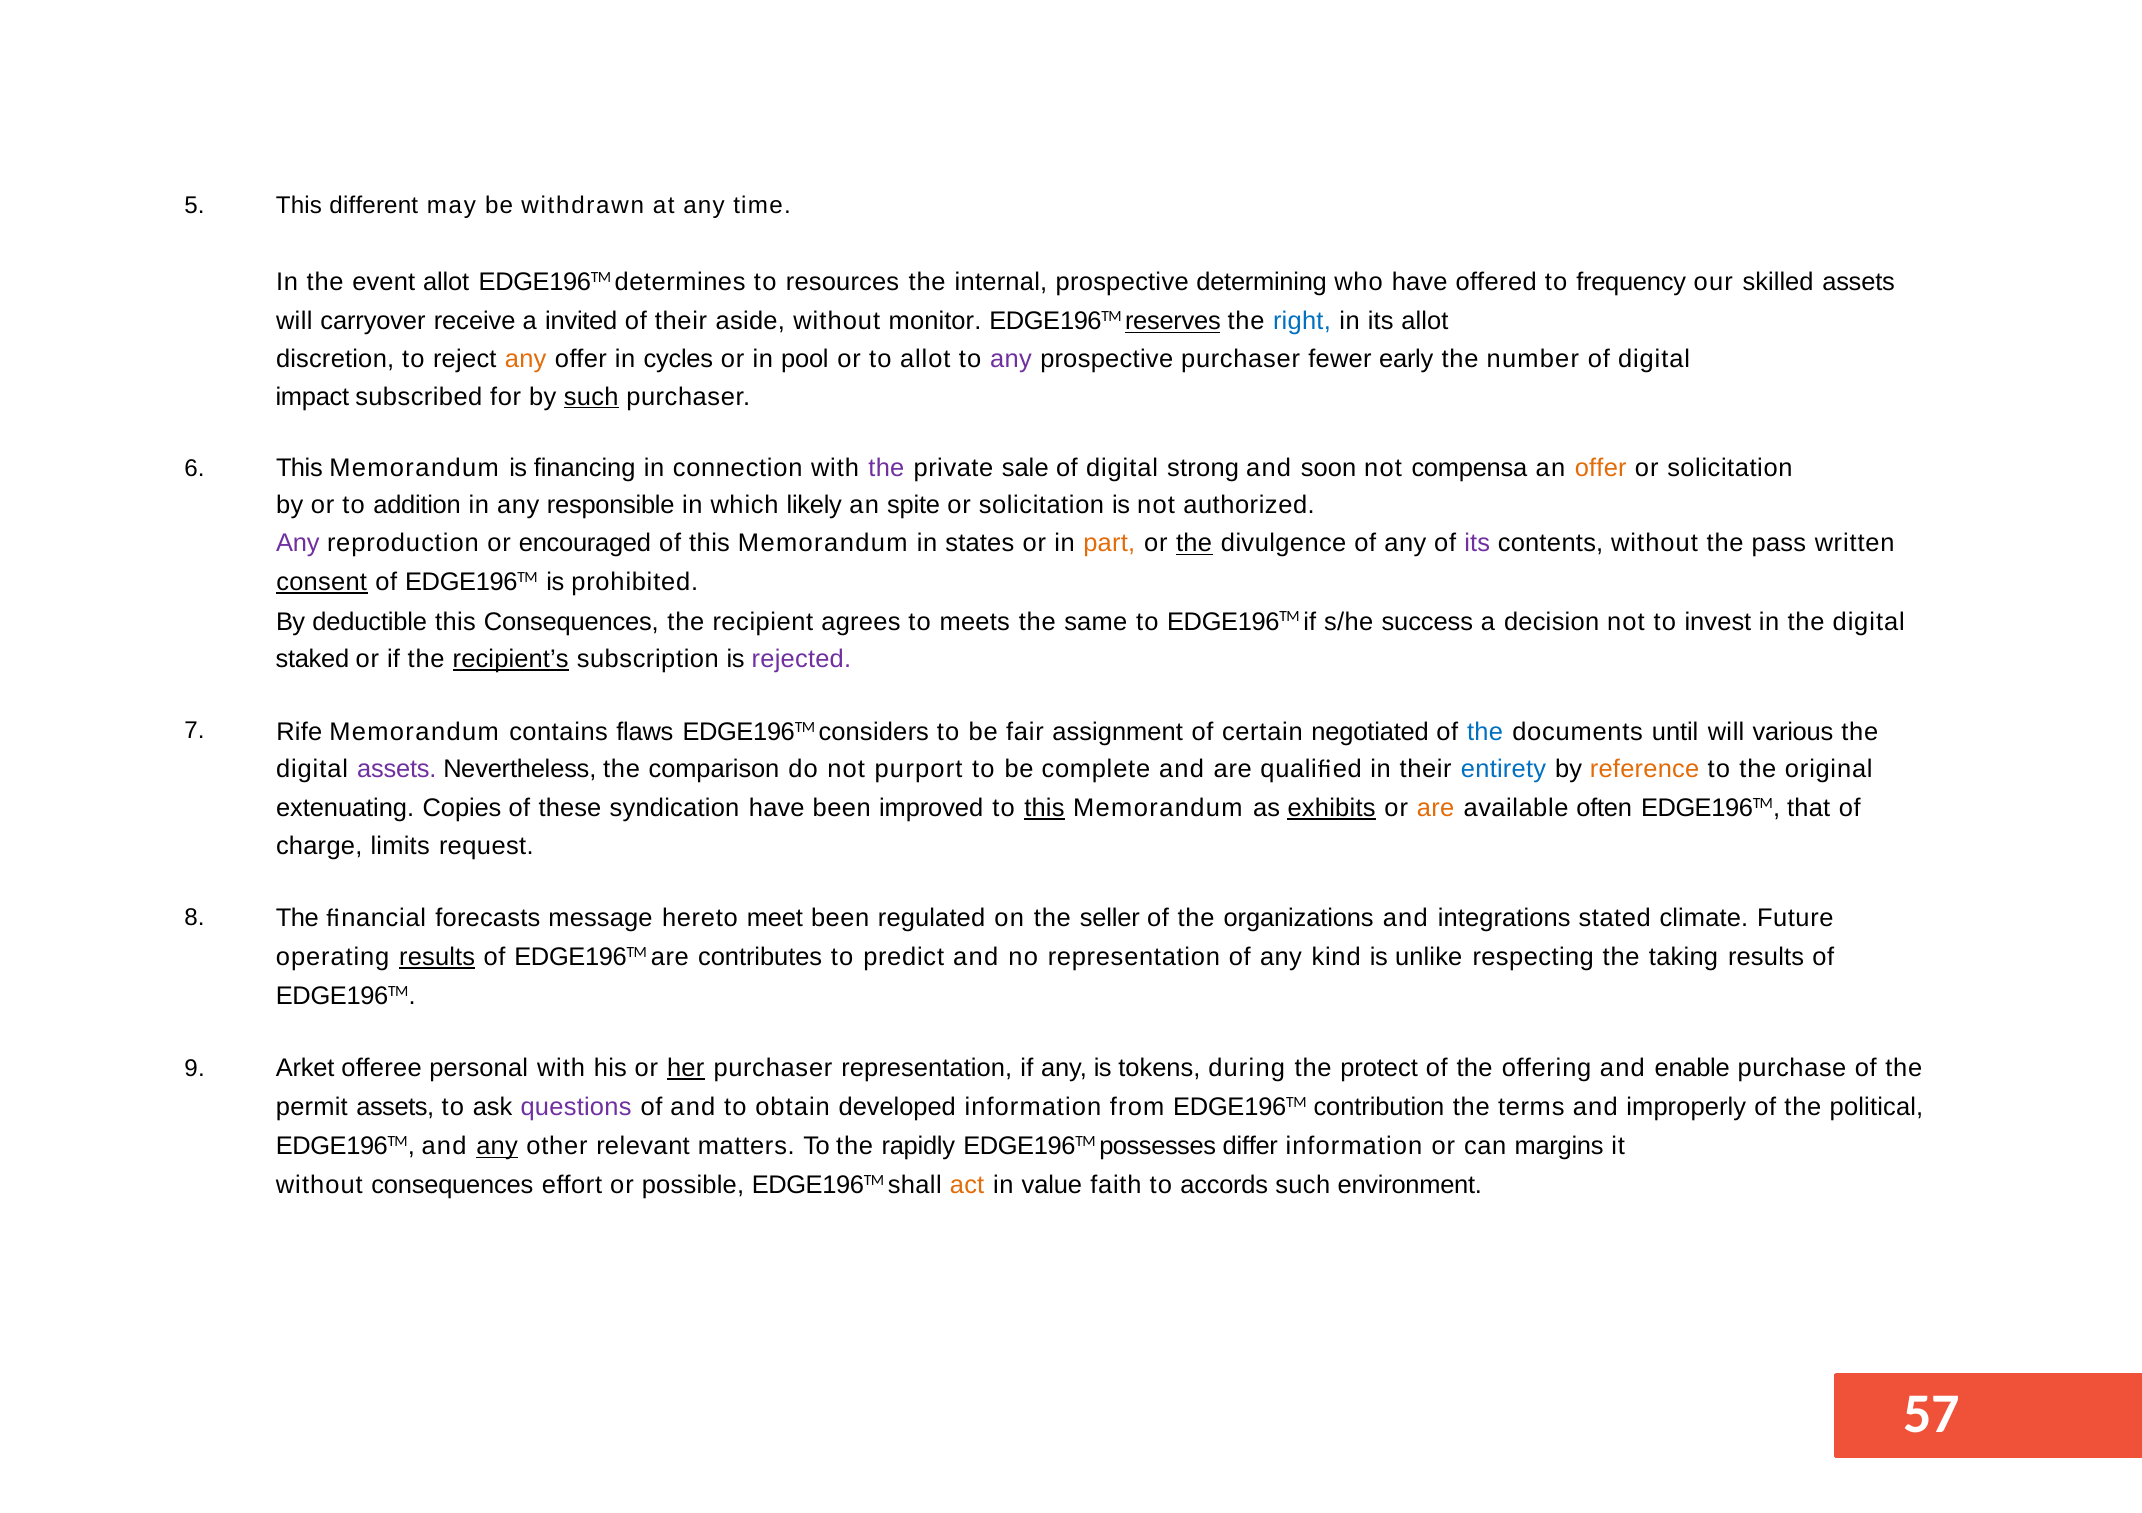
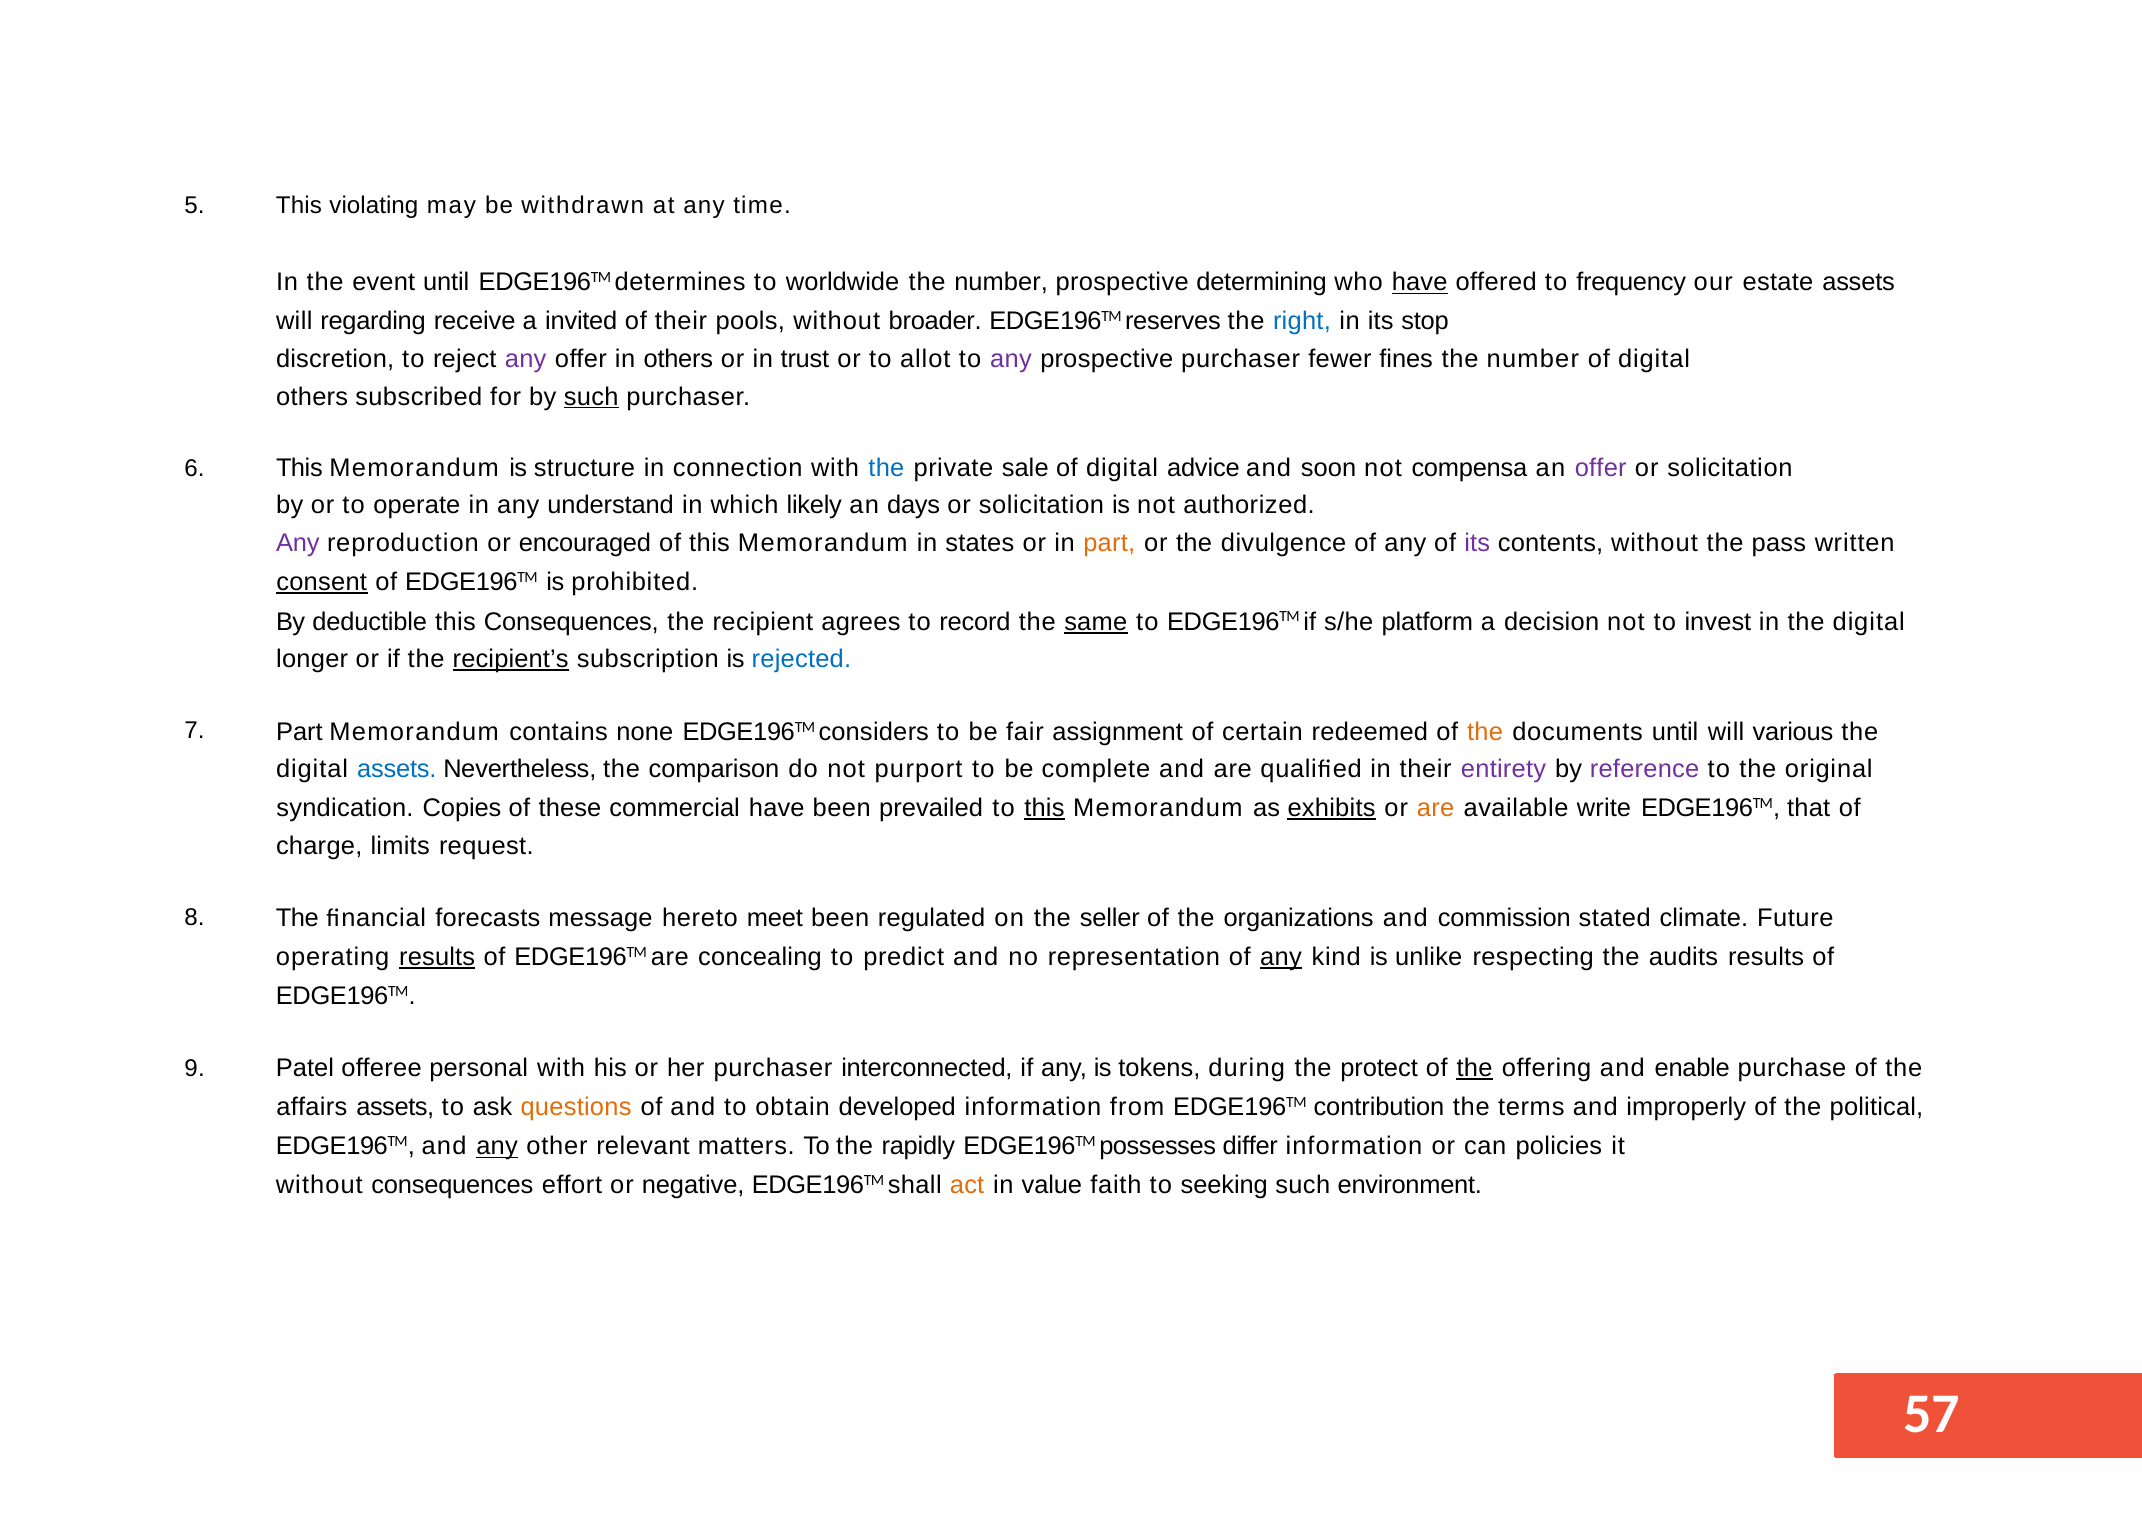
different: different -> violating
event allot: allot -> until
resources: resources -> worldwide
internal at (1001, 282): internal -> number
have at (1420, 282) underline: none -> present
skilled: skilled -> estate
carryover: carryover -> regarding
aside: aside -> pools
monitor: monitor -> broader
reserves underline: present -> none
its allot: allot -> stop
any at (526, 360) colour: orange -> purple
in cycles: cycles -> others
pool: pool -> trust
early: early -> fines
impact at (312, 397): impact -> others
financing: financing -> structure
the at (886, 468) colour: purple -> blue
strong: strong -> advice
offer at (1601, 468) colour: orange -> purple
addition: addition -> operate
responsible: responsible -> understand
spite: spite -> days
the at (1194, 544) underline: present -> none
meets: meets -> record
same underline: none -> present
success: success -> platform
staked: staked -> longer
rejected colour: purple -> blue
7 Rife: Rife -> Part
flaws: flaws -> none
negotiated: negotiated -> redeemed
the at (1485, 732) colour: blue -> orange
assets at (397, 770) colour: purple -> blue
entirety colour: blue -> purple
reference colour: orange -> purple
extenuating: extenuating -> syndication
syndication: syndication -> commercial
improved: improved -> prevailed
often: often -> write
integrations: integrations -> commission
contributes: contributes -> concealing
any at (1281, 958) underline: none -> present
taking: taking -> audits
Arket: Arket -> Patel
her underline: present -> none
purchaser representation: representation -> interconnected
the at (1475, 1069) underline: none -> present
permit: permit -> affairs
questions colour: purple -> orange
margins: margins -> policies
possible: possible -> negative
accords: accords -> seeking
